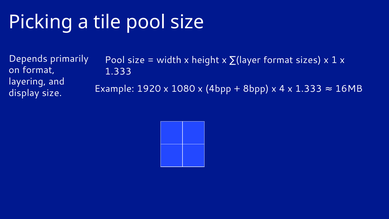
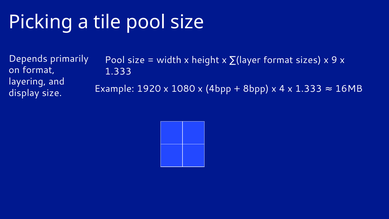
1: 1 -> 9
